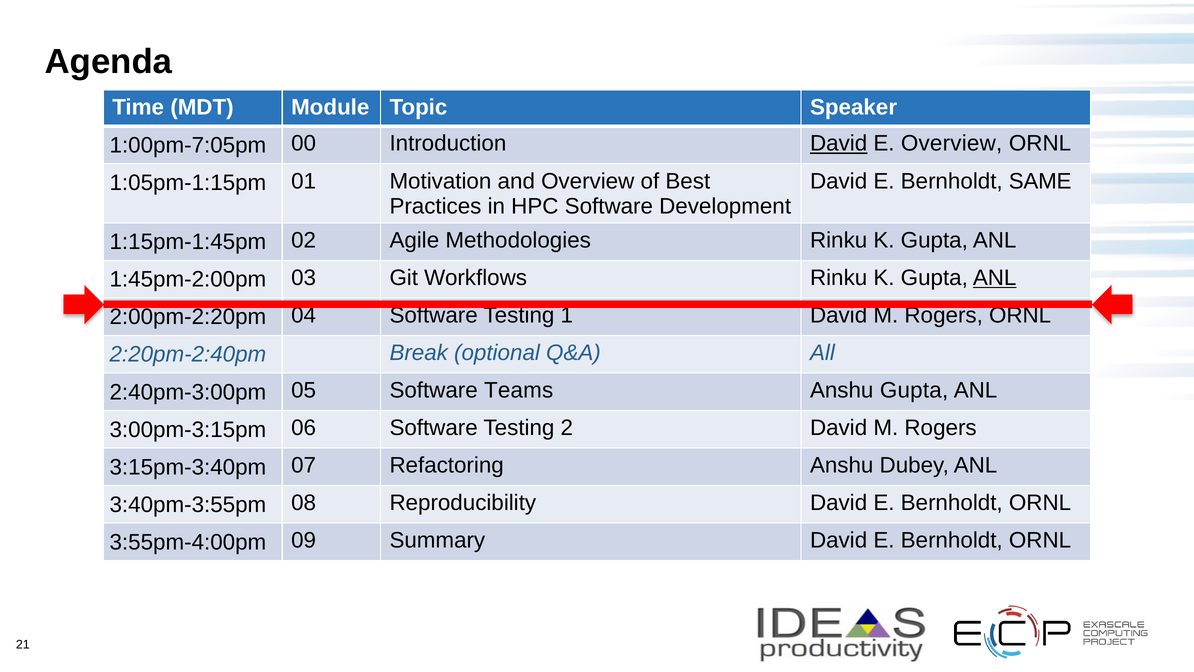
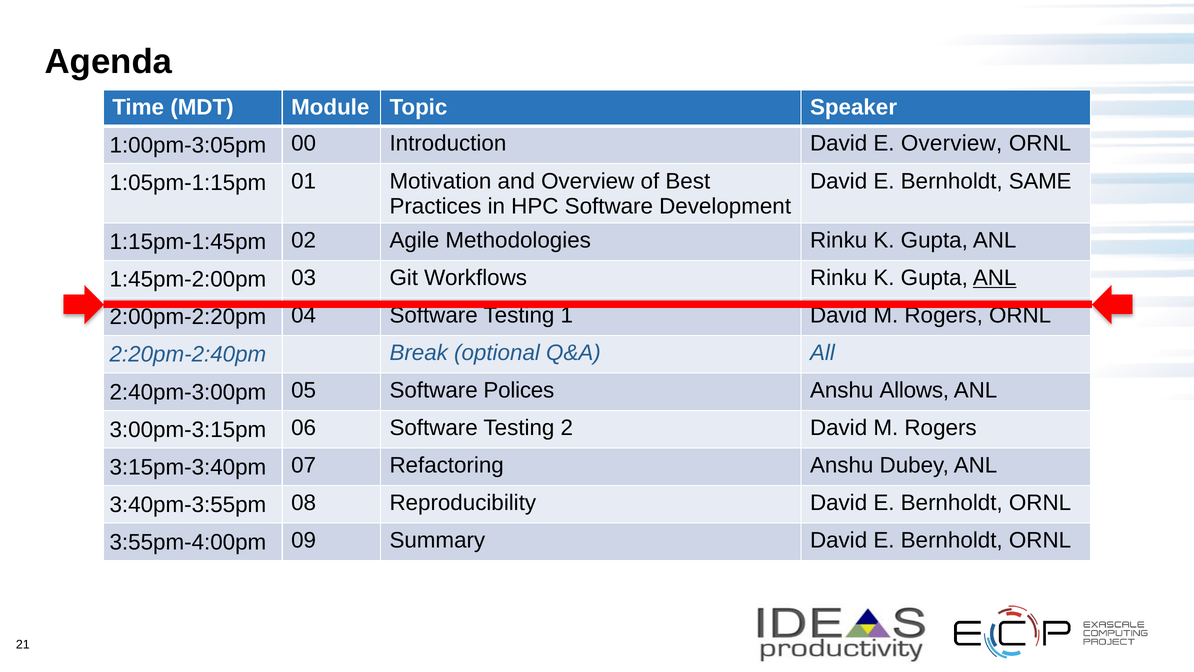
1:00pm-7:05pm: 1:00pm-7:05pm -> 1:00pm-3:05pm
David at (839, 144) underline: present -> none
Teams: Teams -> Polices
Anshu Gupta: Gupta -> Allows
